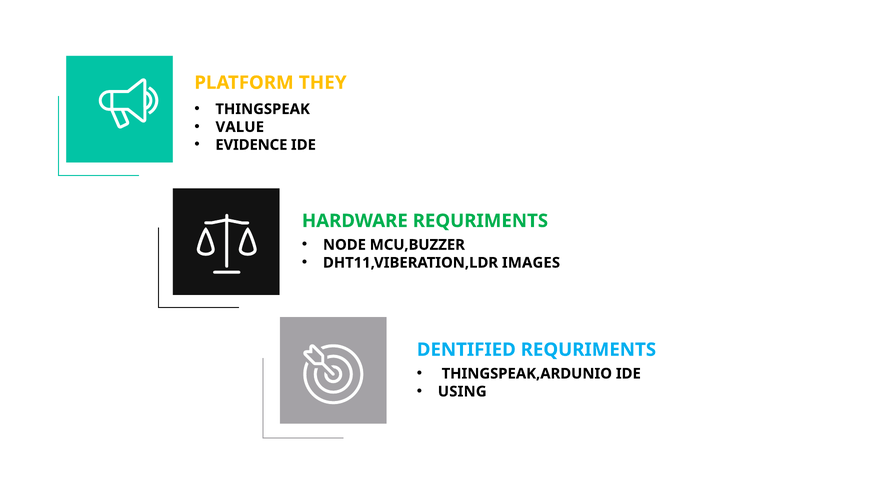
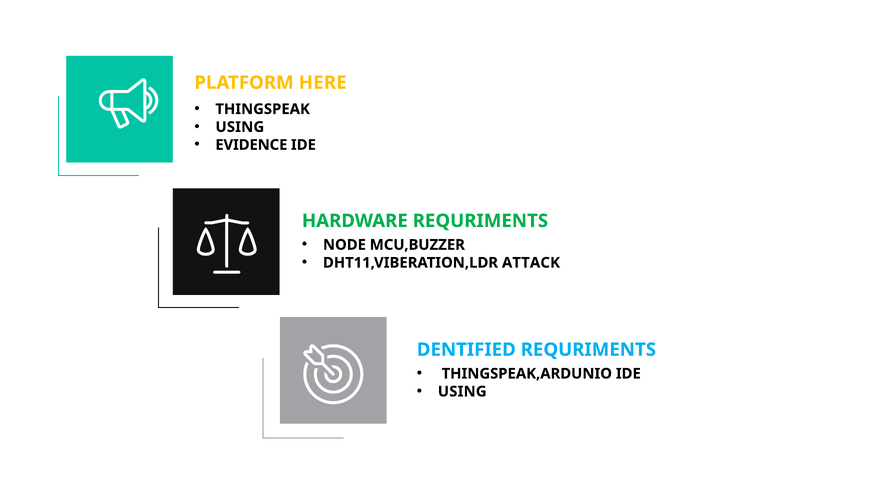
THEY: THEY -> HERE
VALUE at (240, 127): VALUE -> USING
IMAGES: IMAGES -> ATTACK
